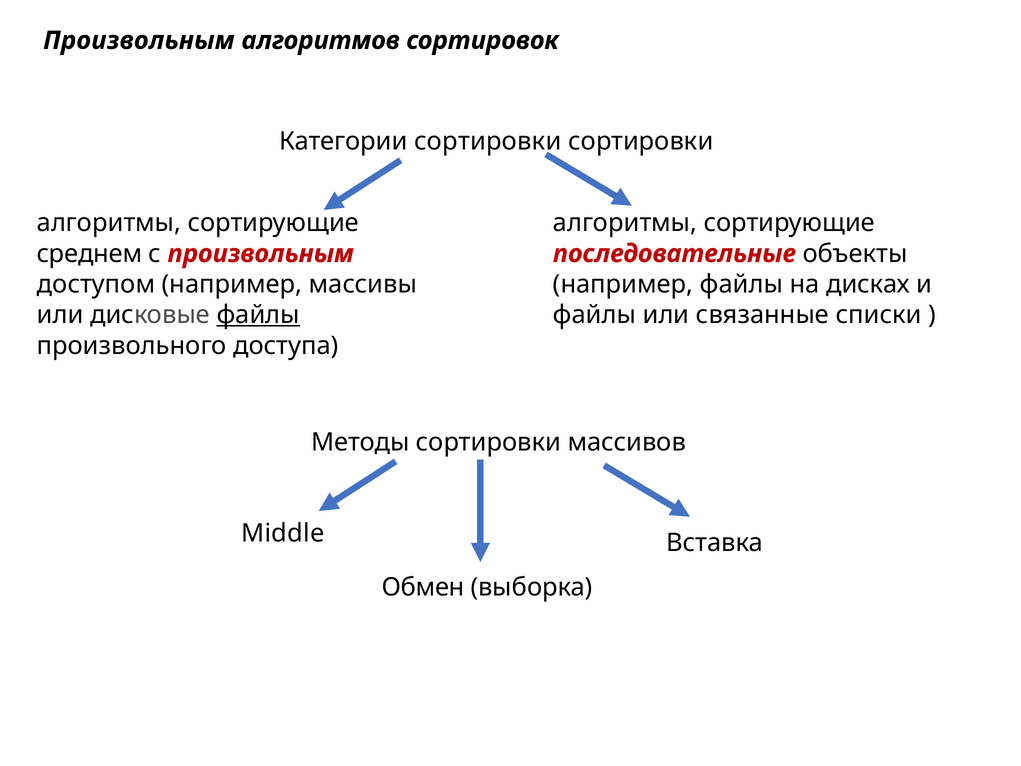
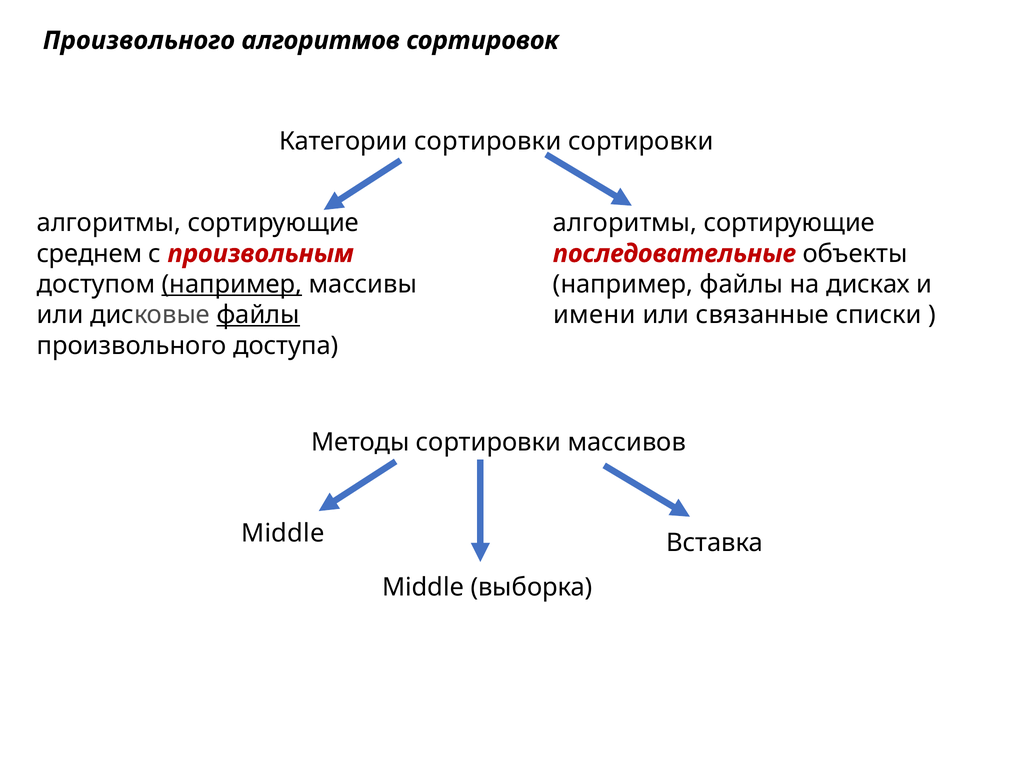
Произвольным at (139, 40): Произвольным -> Произвольного
например at (232, 284) underline: none -> present
файлы at (594, 315): файлы -> имени
Обмен at (423, 587): Обмен -> Middle
